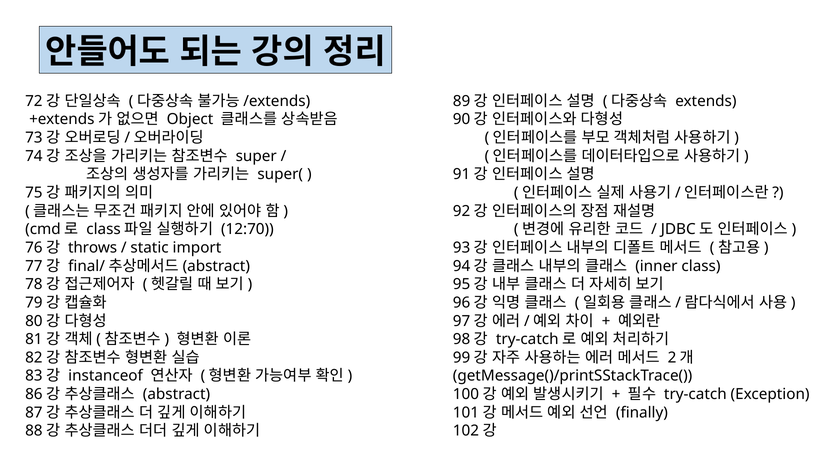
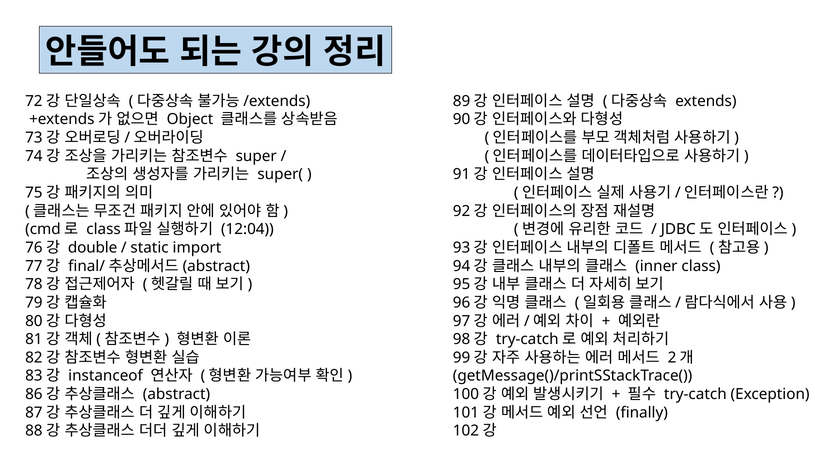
12:70: 12:70 -> 12:04
throws: throws -> double
